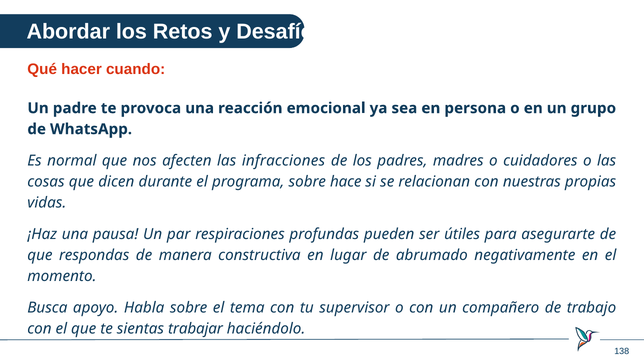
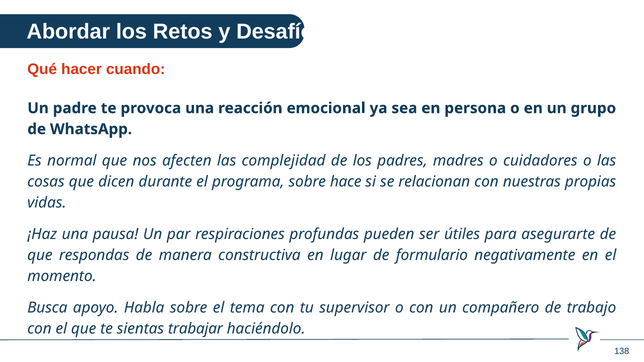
infracciones: infracciones -> complejidad
abrumado: abrumado -> formulario
